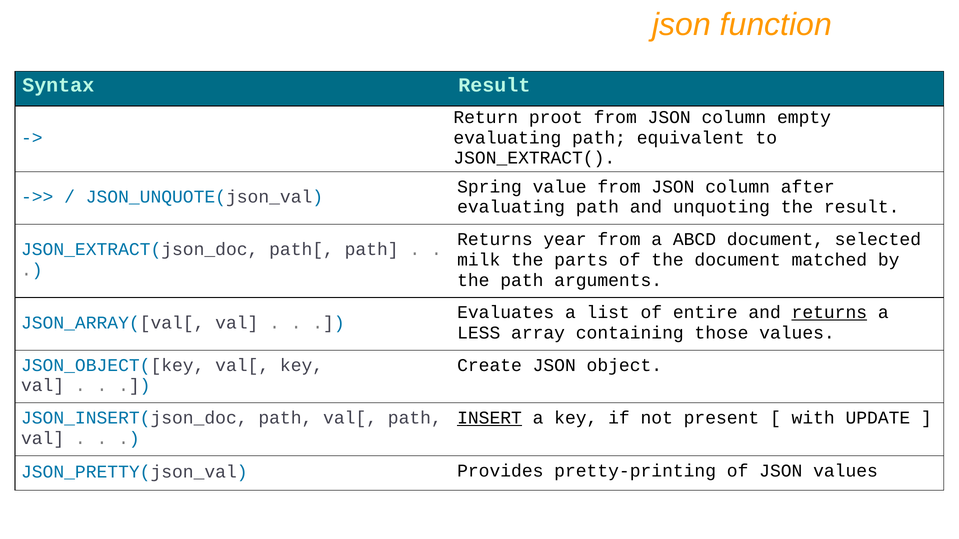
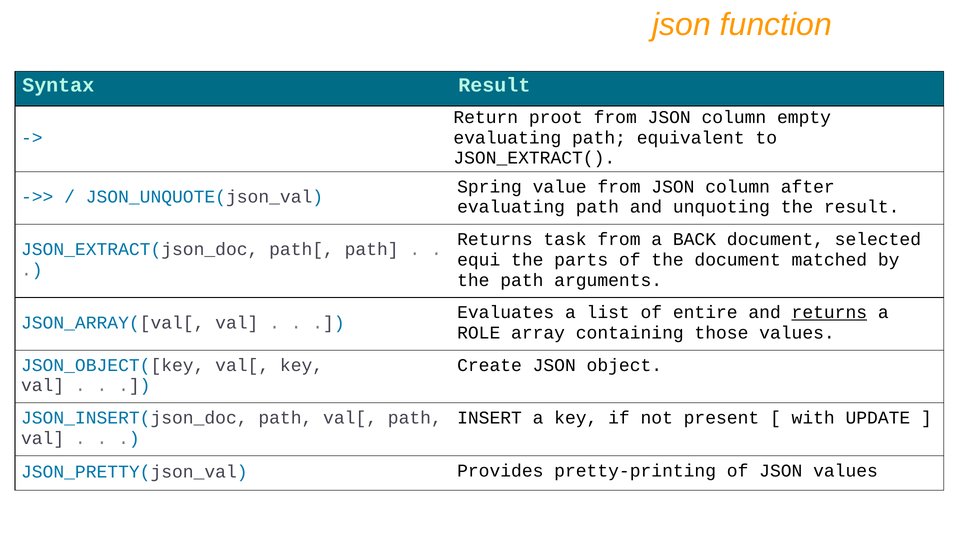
year: year -> task
ABCD: ABCD -> BACK
milk: milk -> equi
LESS: LESS -> ROLE
INSERT underline: present -> none
